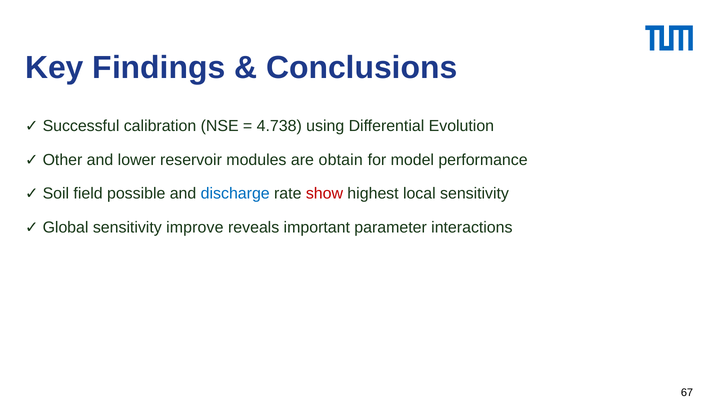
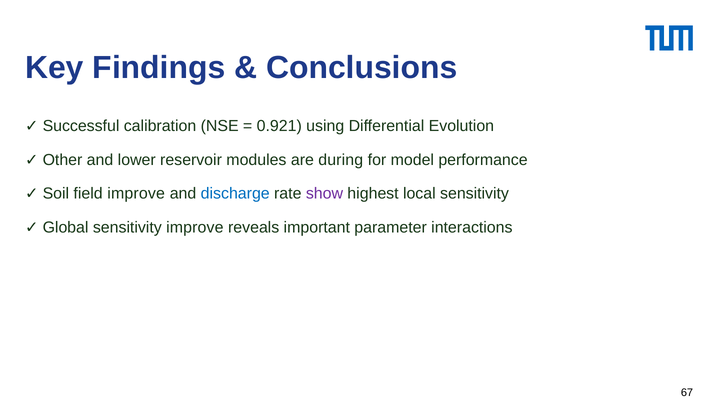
4.738: 4.738 -> 0.921
obtain: obtain -> during
field possible: possible -> improve
show colour: red -> purple
